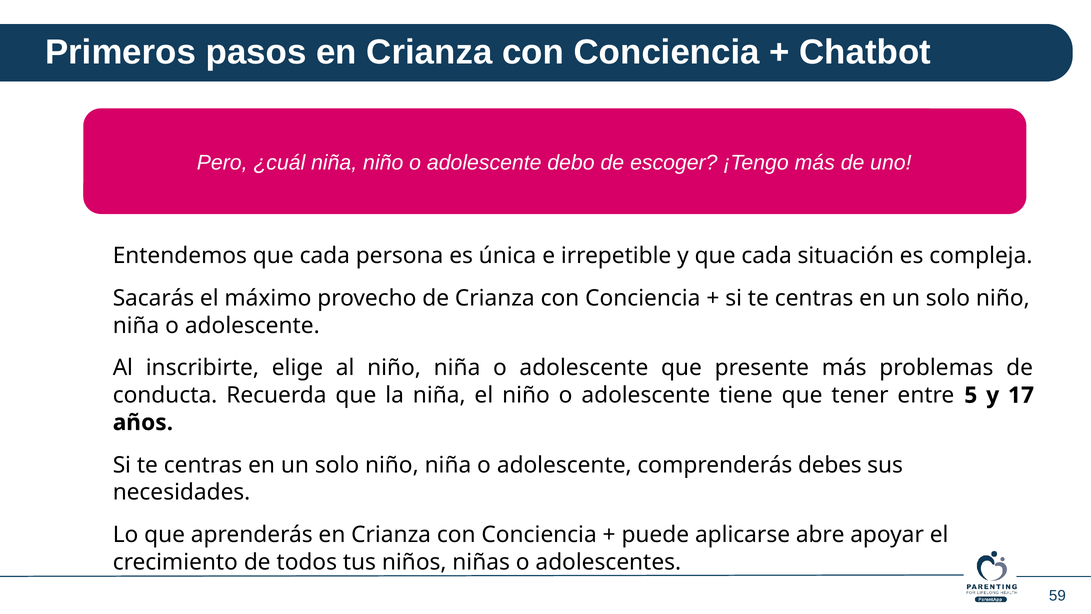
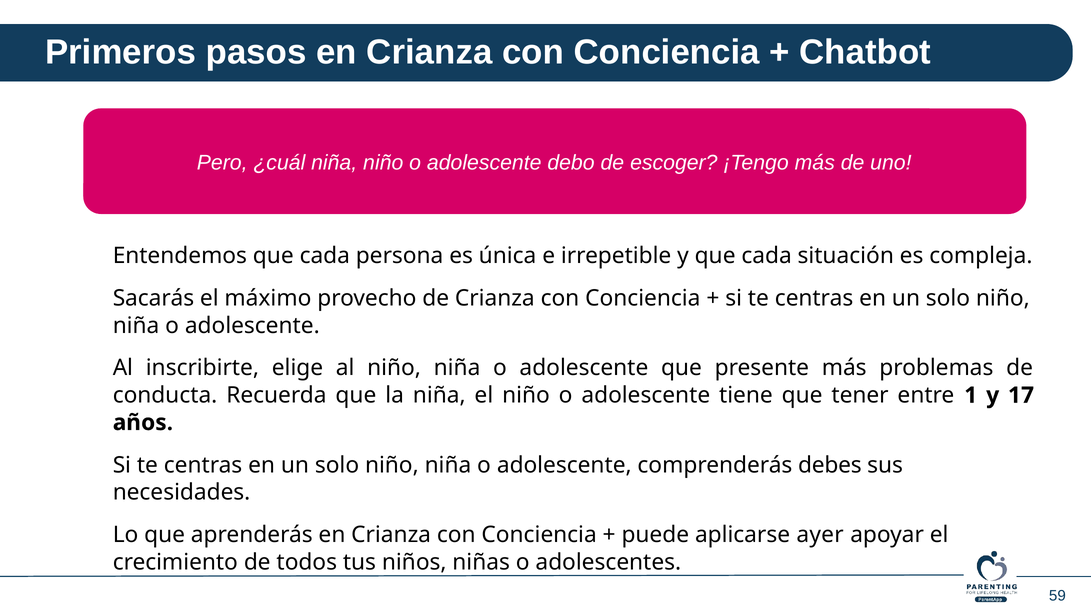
5: 5 -> 1
abre: abre -> ayer
